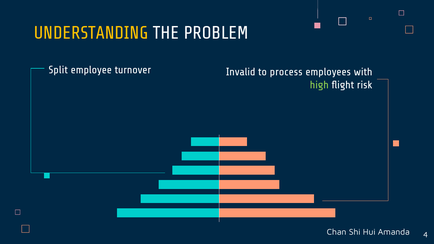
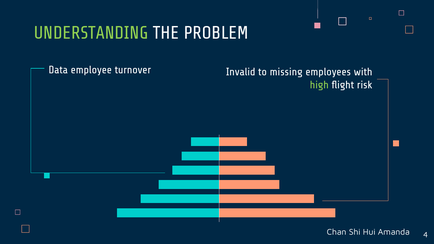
UNDERSTANDING colour: yellow -> light green
Split: Split -> Data
process: process -> missing
